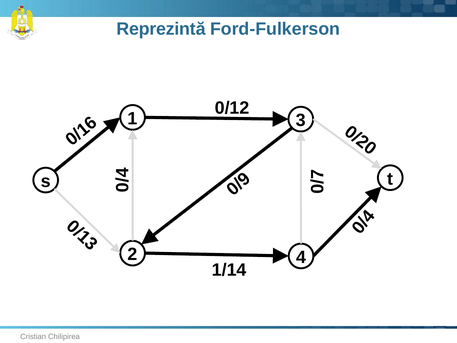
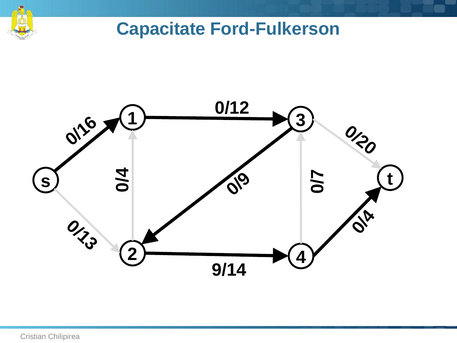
Reprezintă: Reprezintă -> Capacitate
1/14: 1/14 -> 9/14
